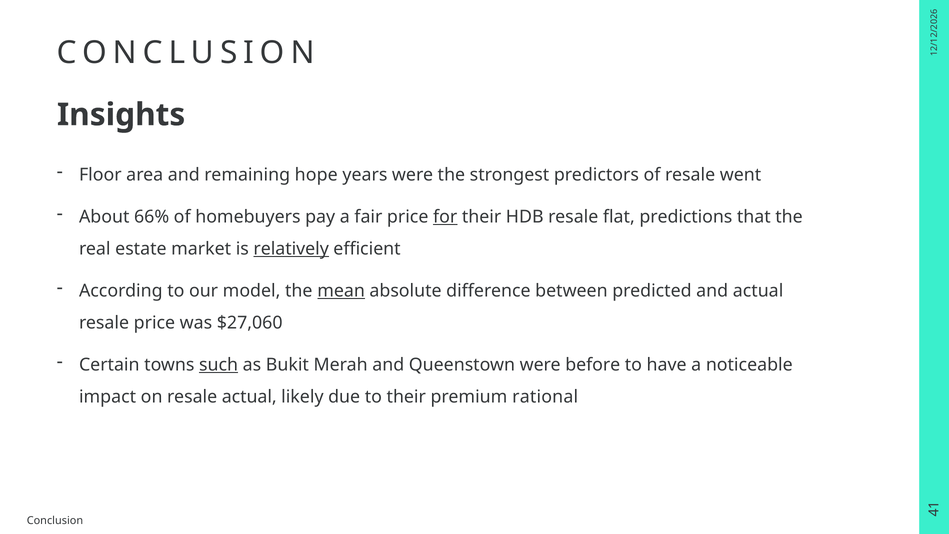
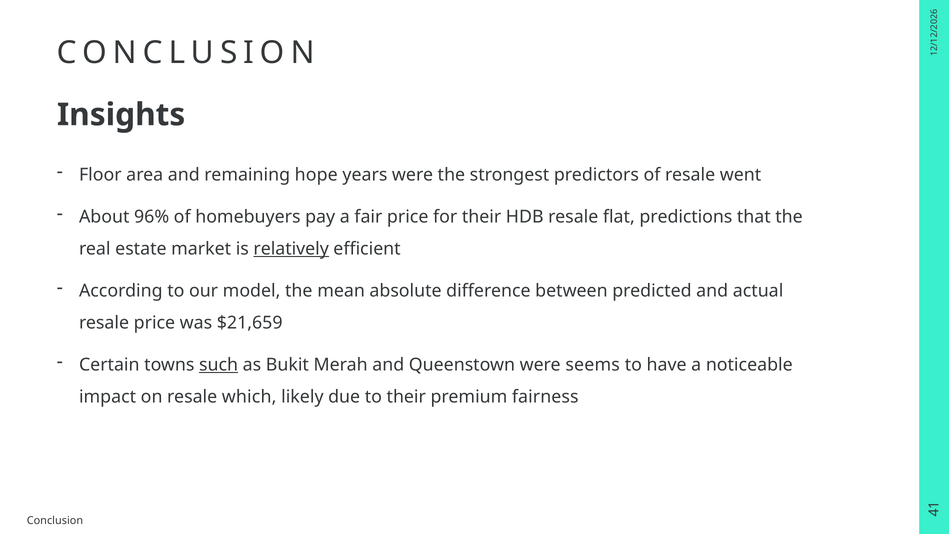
66%: 66% -> 96%
for underline: present -> none
mean underline: present -> none
$27,060: $27,060 -> $21,659
before: before -> seems
resale actual: actual -> which
rational: rational -> fairness
